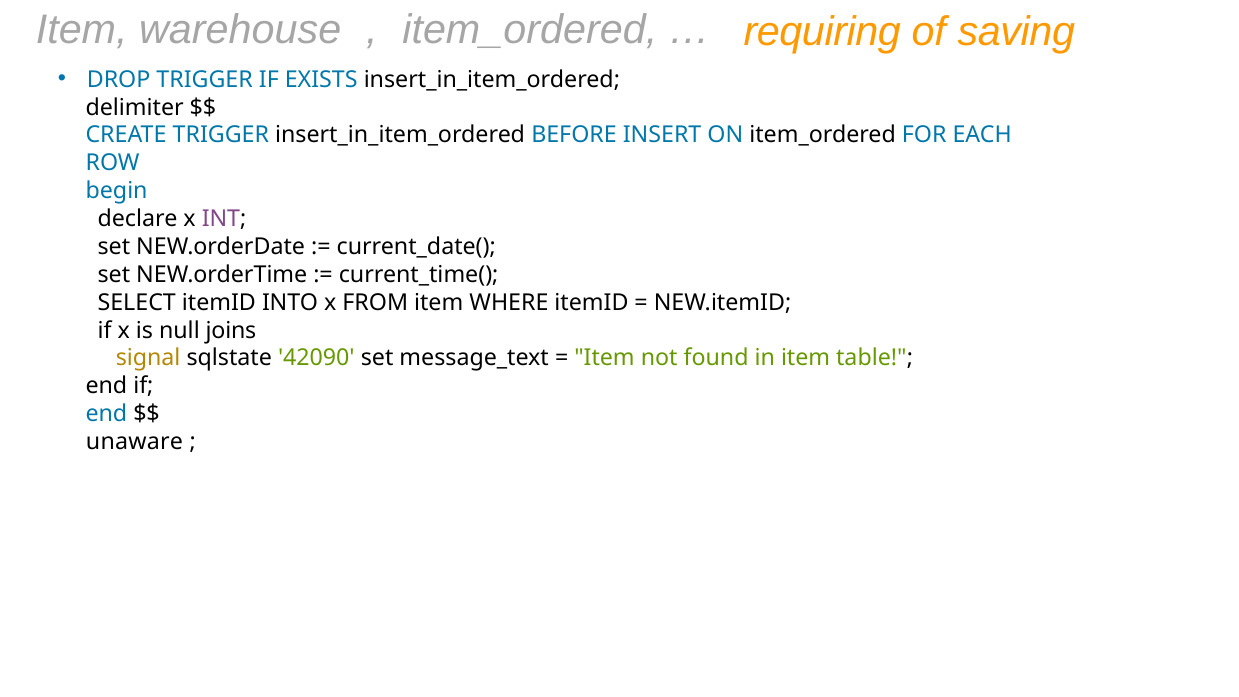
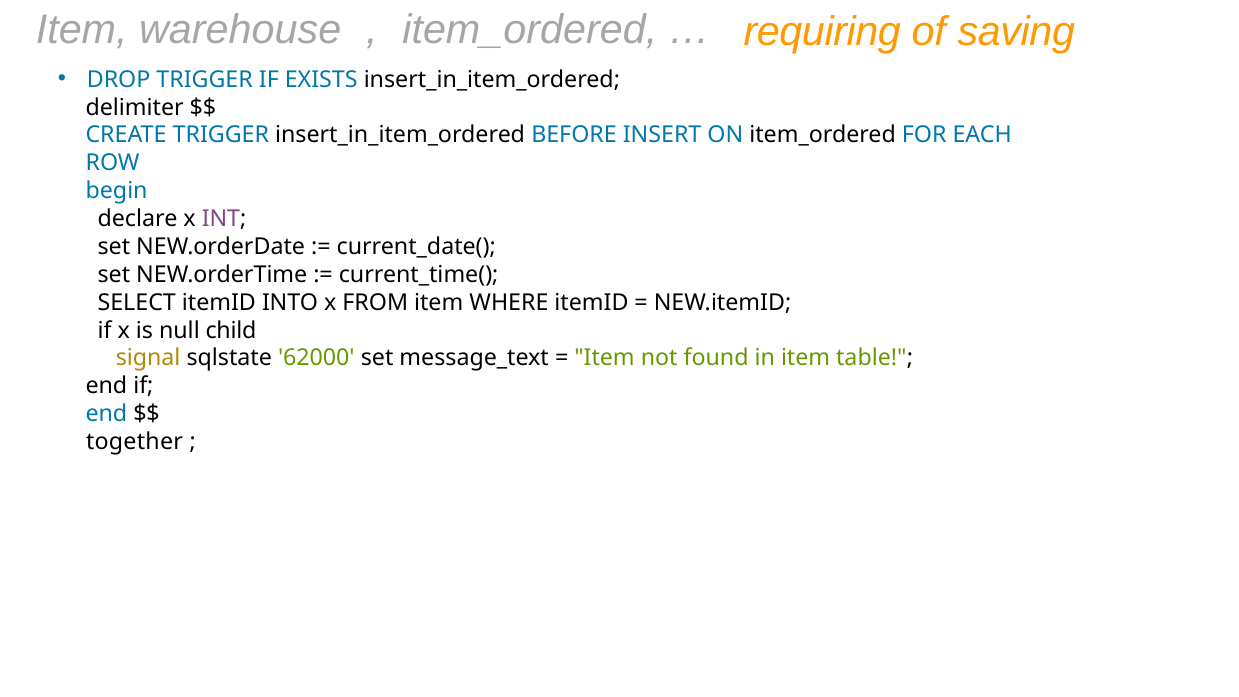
joins: joins -> child
42090: 42090 -> 62000
unaware: unaware -> together
